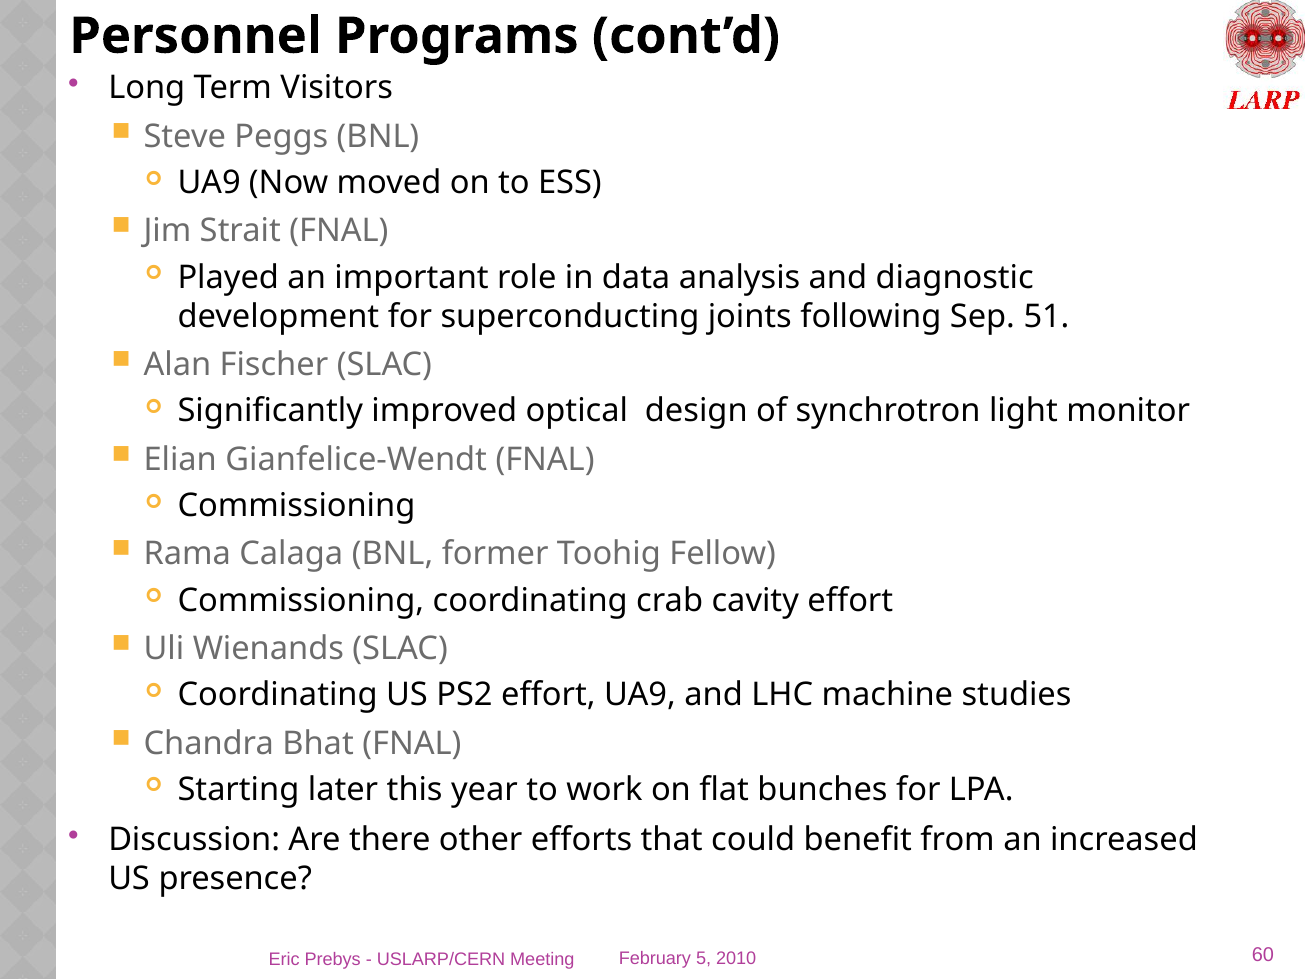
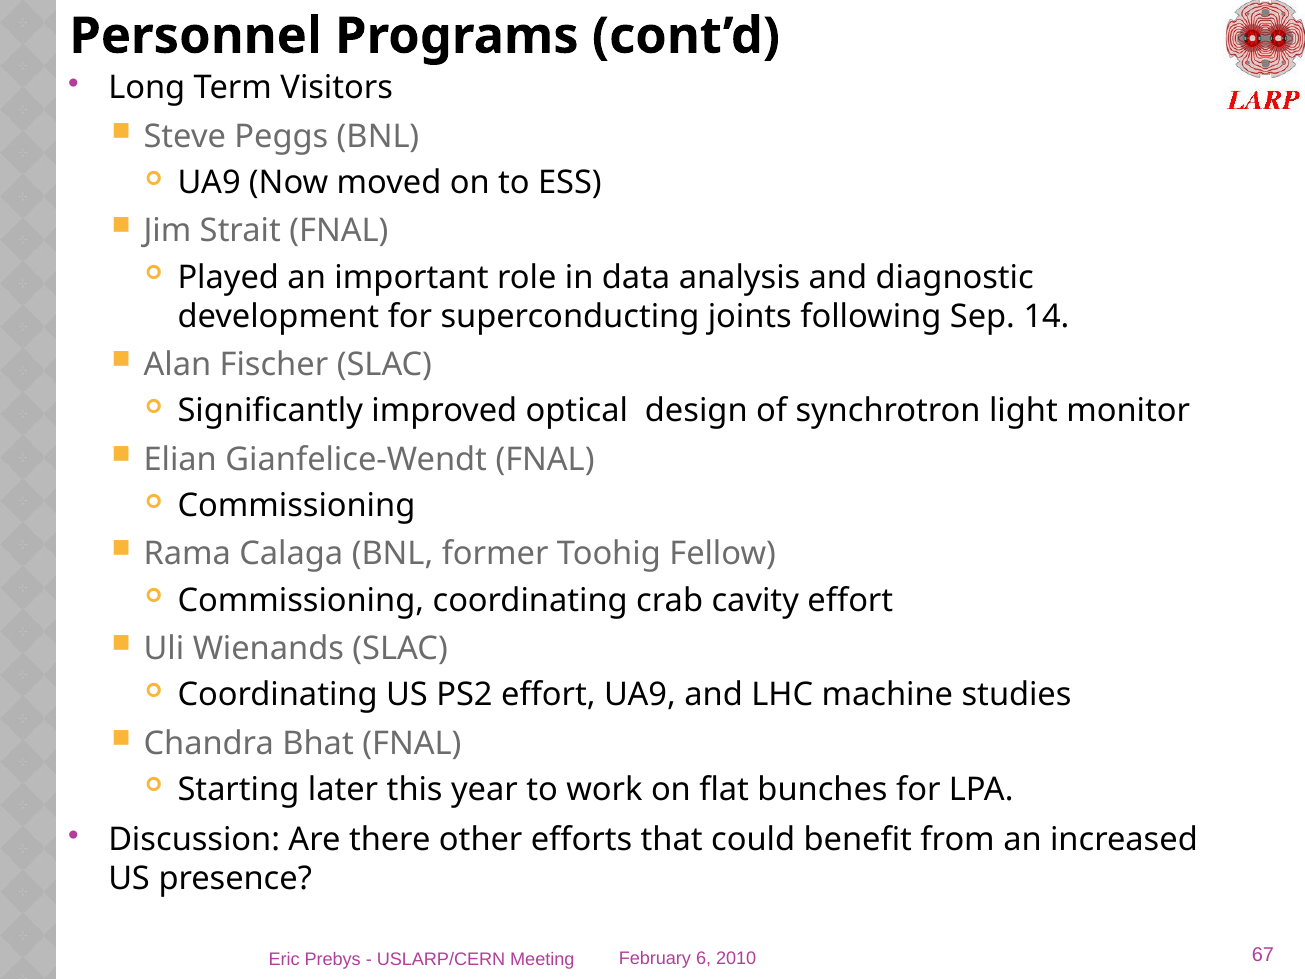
51: 51 -> 14
5: 5 -> 6
60: 60 -> 67
